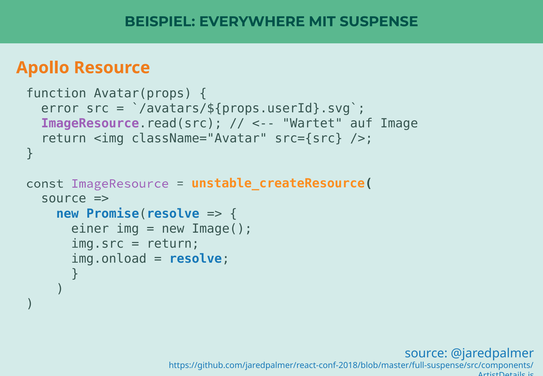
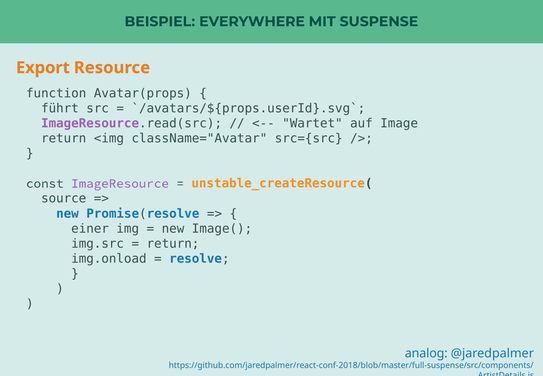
Apollo: Apollo -> Export
error: error -> führt
source at (426, 353): source -> analog
